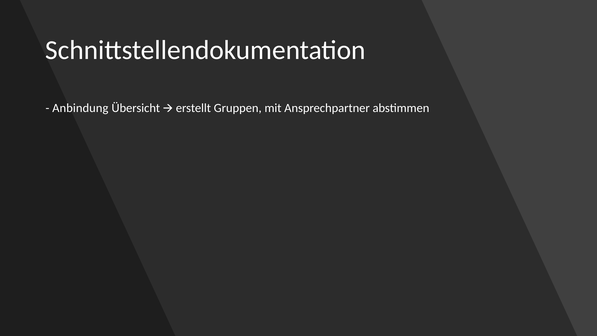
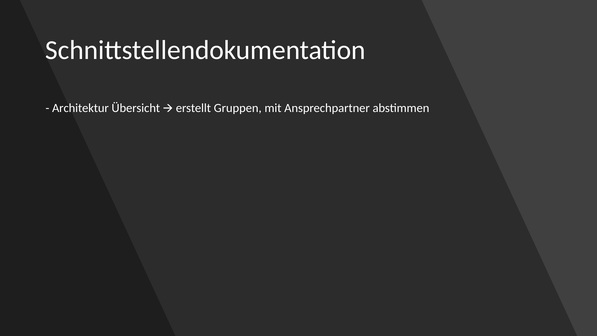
Anbindung: Anbindung -> Architektur
